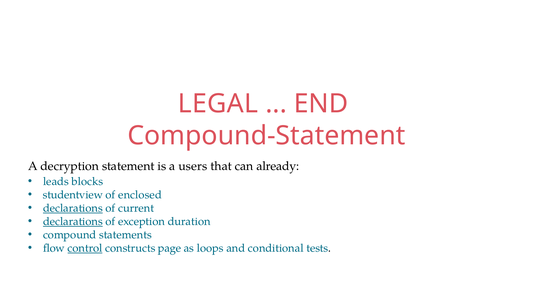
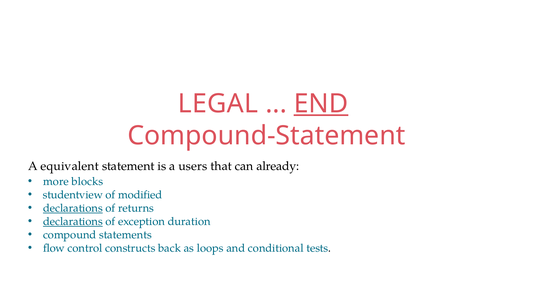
END underline: none -> present
decryption: decryption -> equivalent
leads: leads -> more
enclosed: enclosed -> modified
current: current -> returns
control underline: present -> none
page: page -> back
